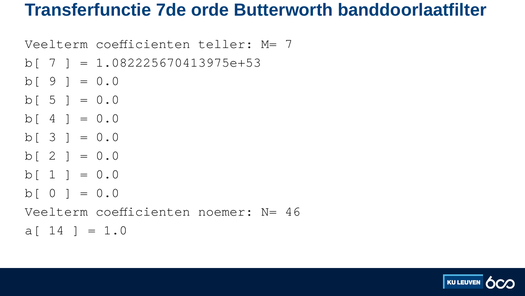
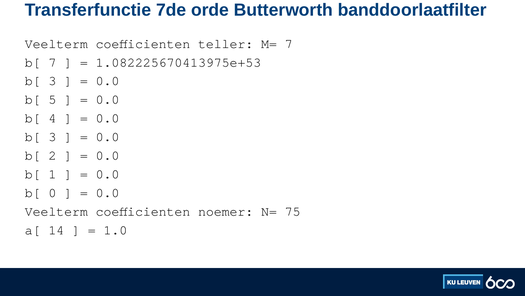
9 at (52, 81): 9 -> 3
46: 46 -> 75
